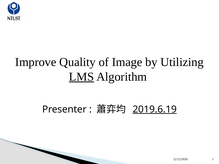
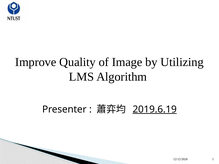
LMS underline: present -> none
